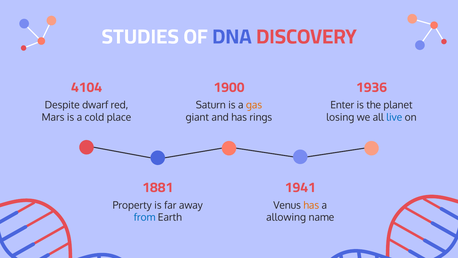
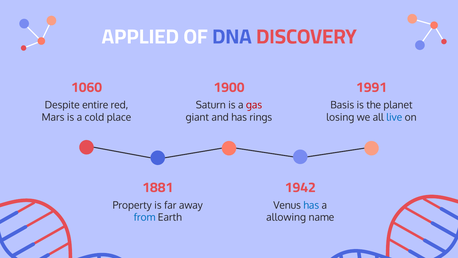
STUDIES: STUDIES -> APPLIED
4104: 4104 -> 1060
1936: 1936 -> 1991
dwarf: dwarf -> entire
gas colour: orange -> red
Enter: Enter -> Basis
1941: 1941 -> 1942
has at (311, 205) colour: orange -> blue
